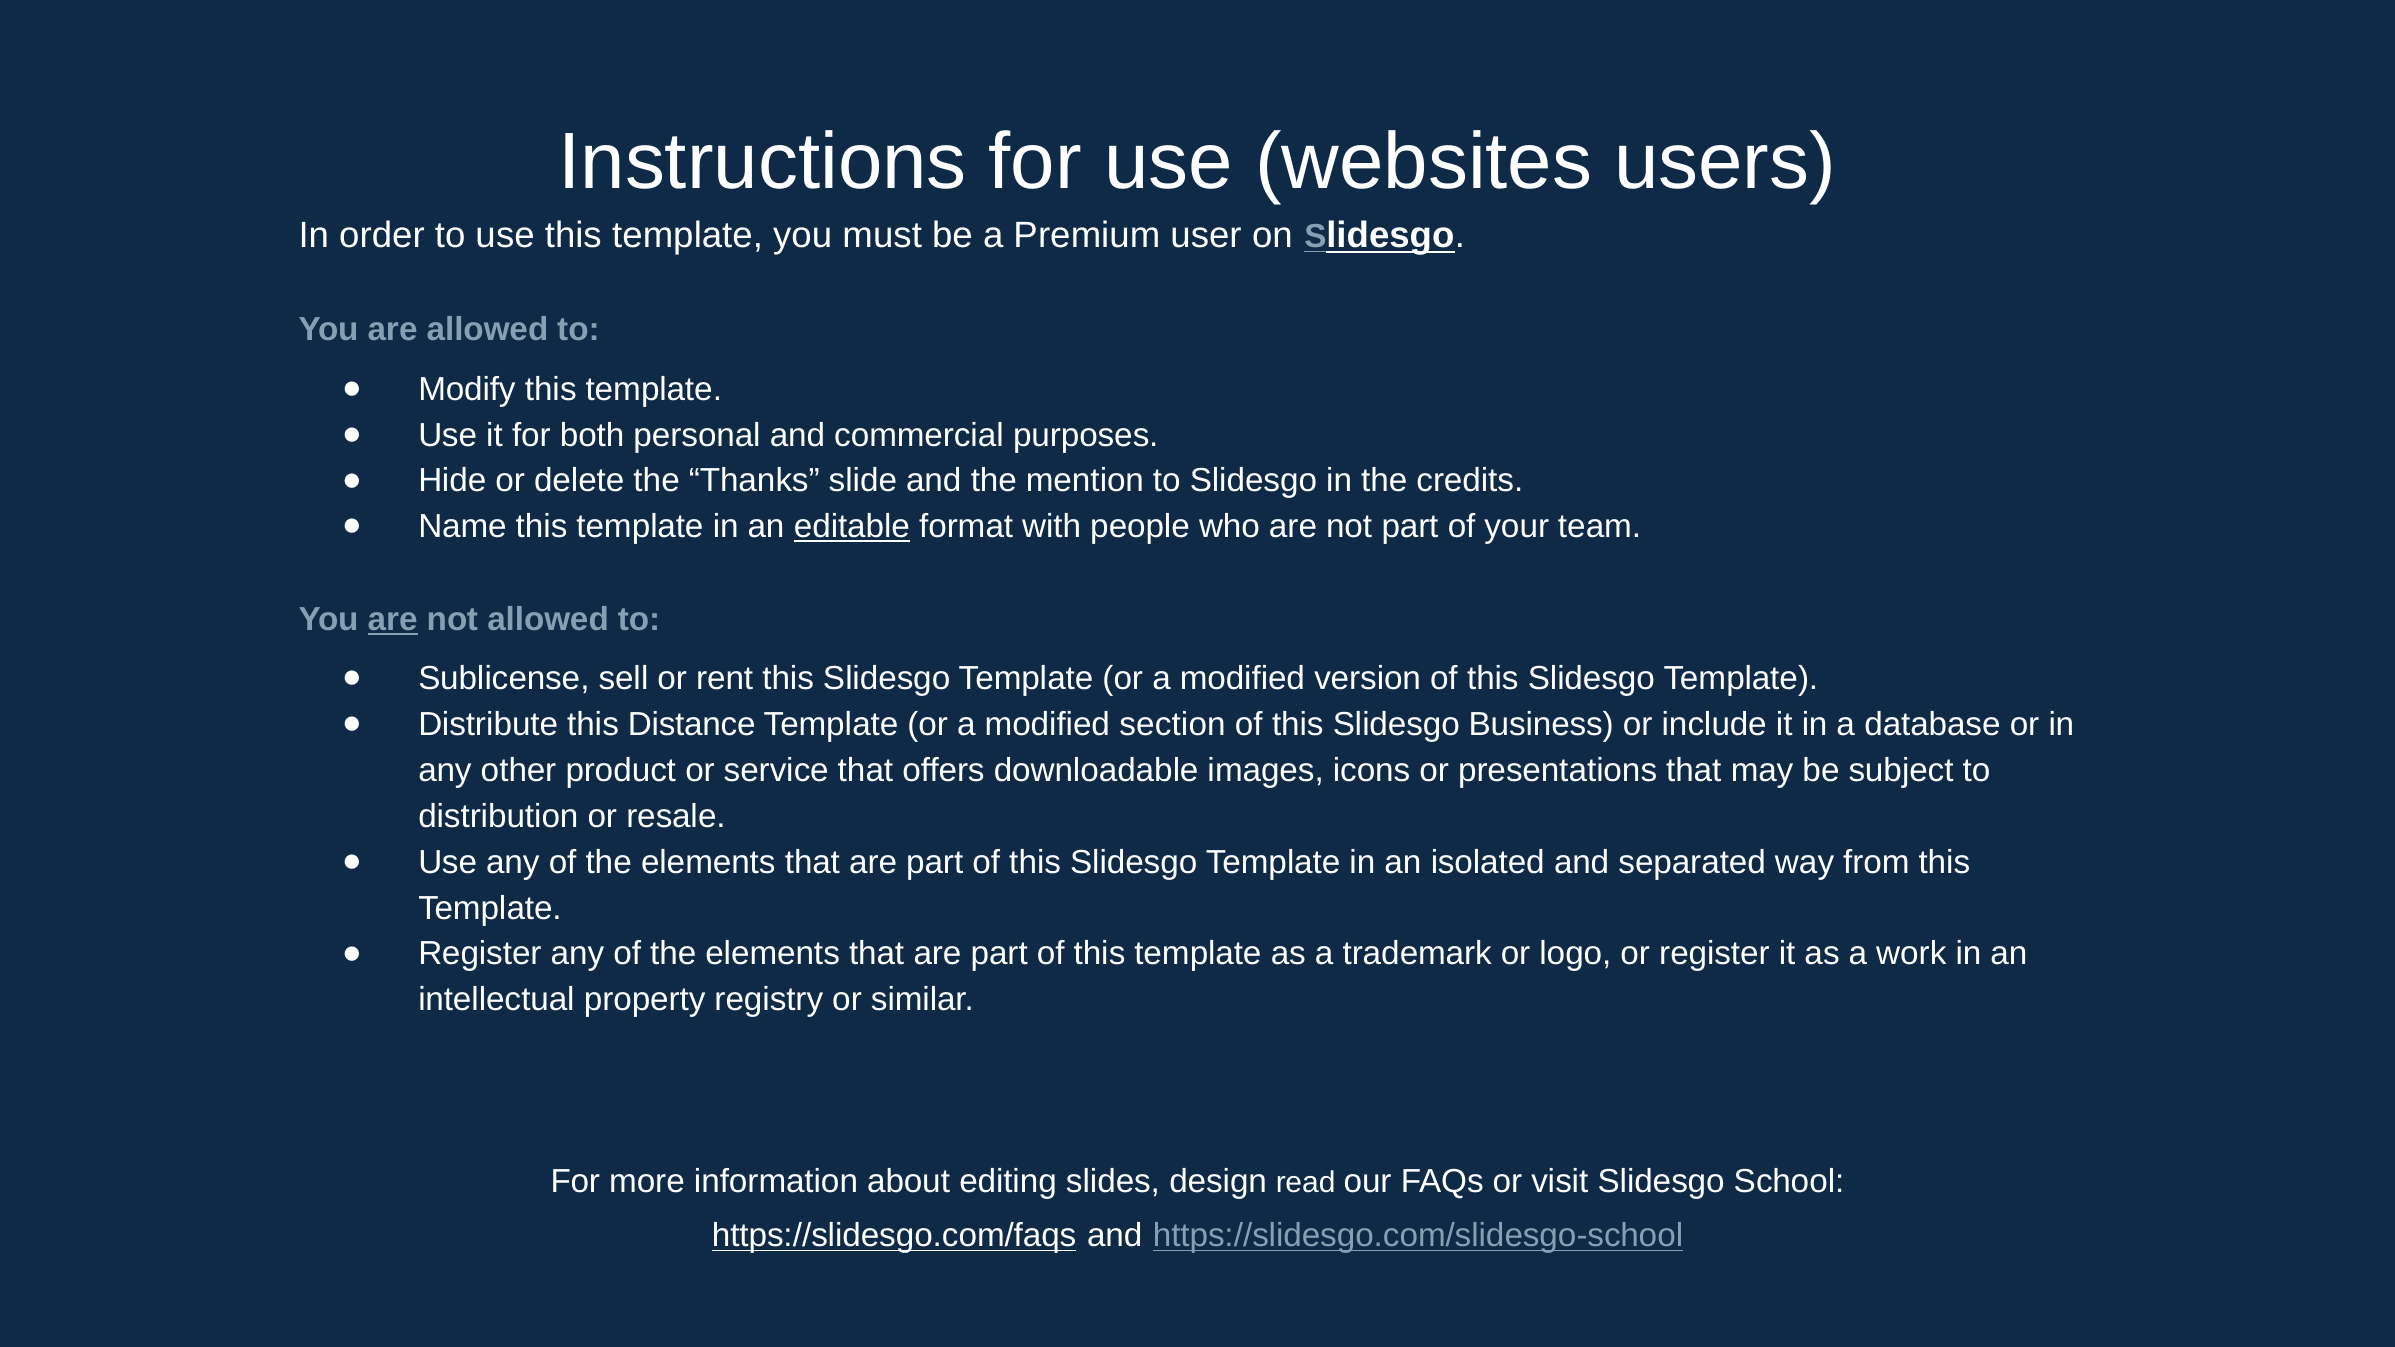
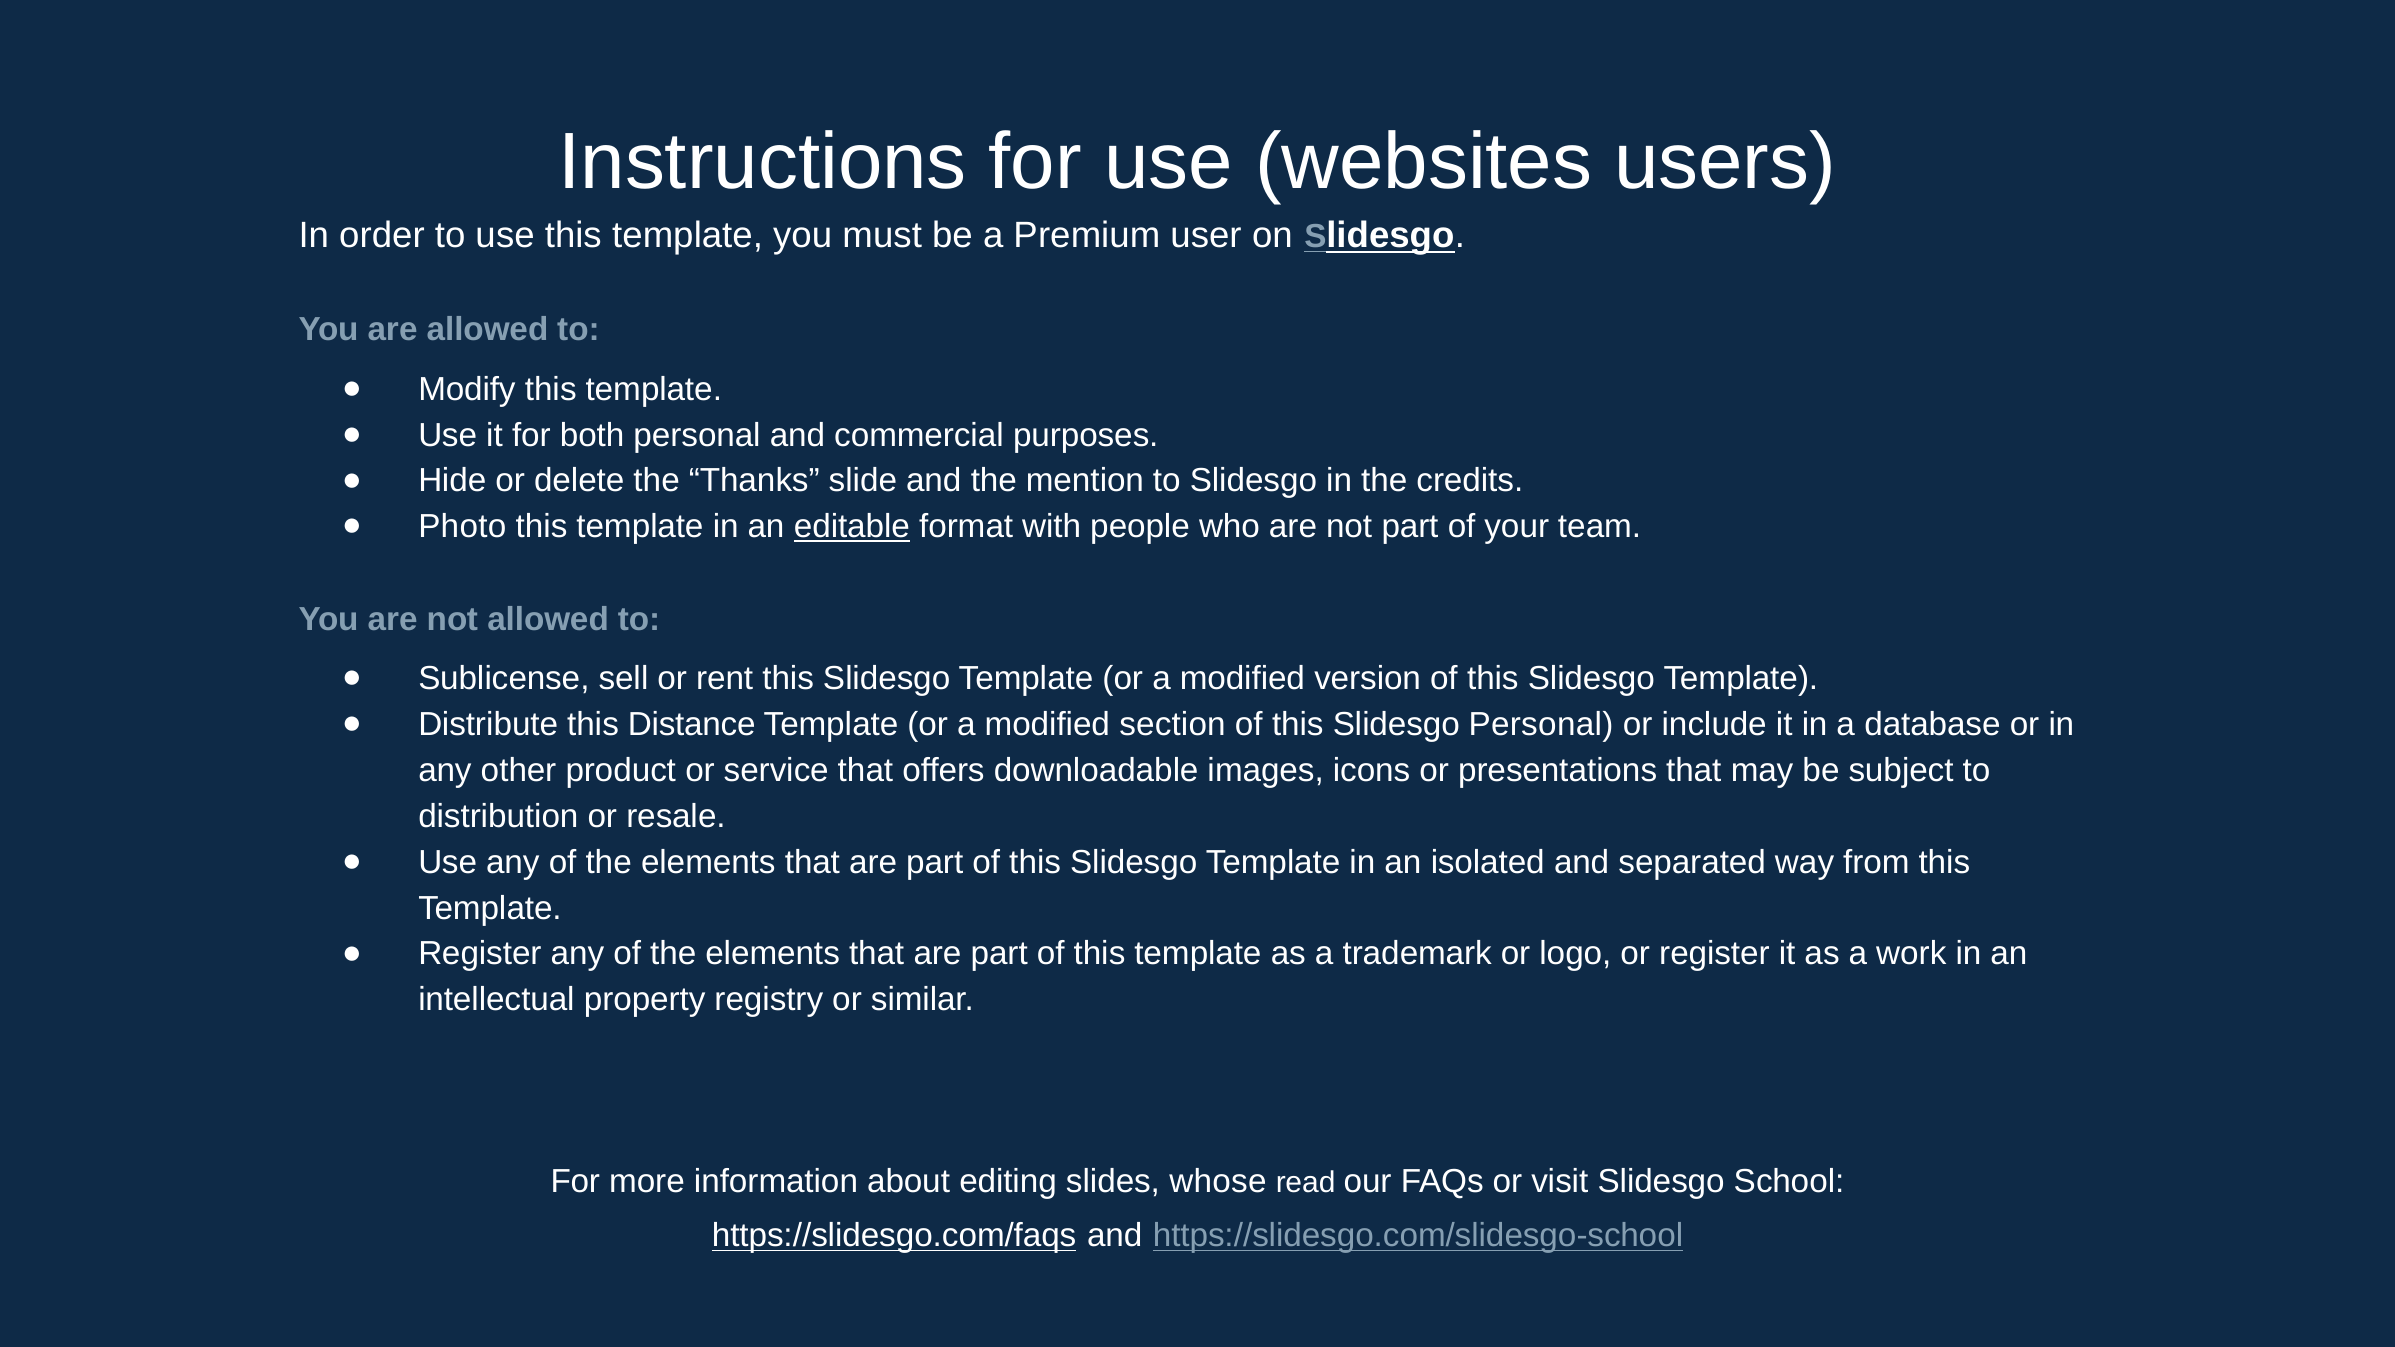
Name: Name -> Photo
are at (393, 619) underline: present -> none
Slidesgo Business: Business -> Personal
design: design -> whose
